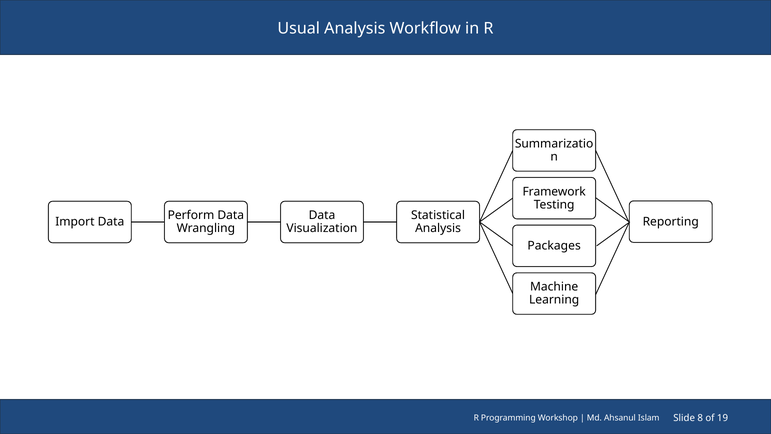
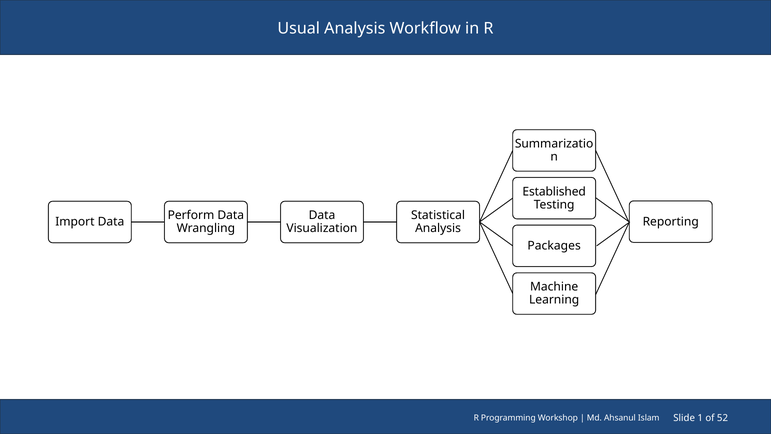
Framework: Framework -> Established
8: 8 -> 1
19: 19 -> 52
